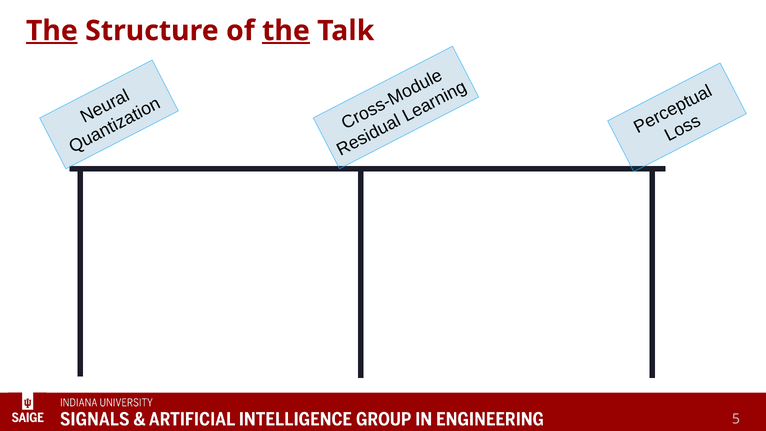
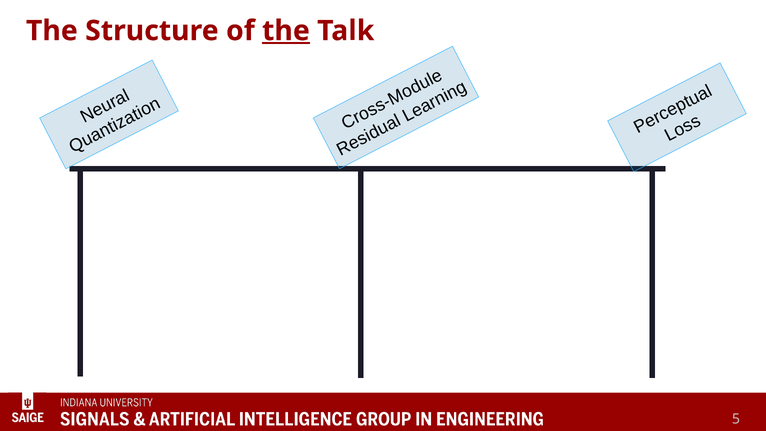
The at (52, 31) underline: present -> none
